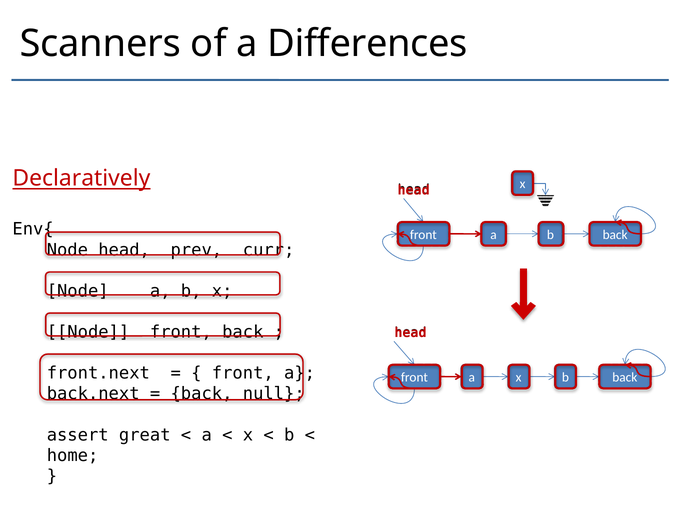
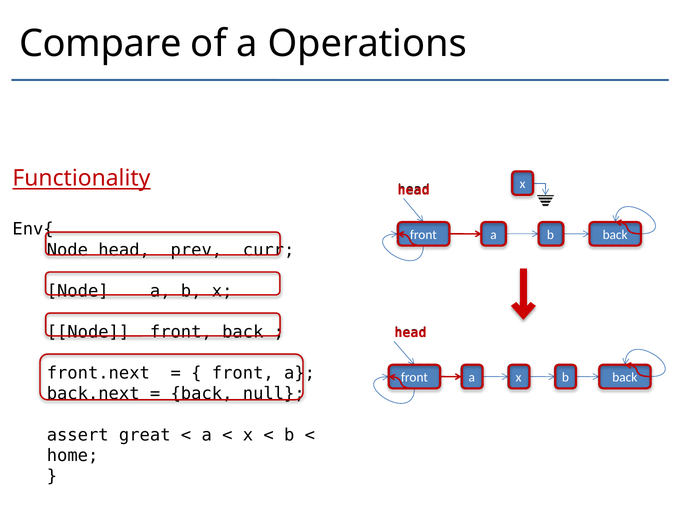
Scanners: Scanners -> Compare
Differences: Differences -> Operations
Declaratively: Declaratively -> Functionality
